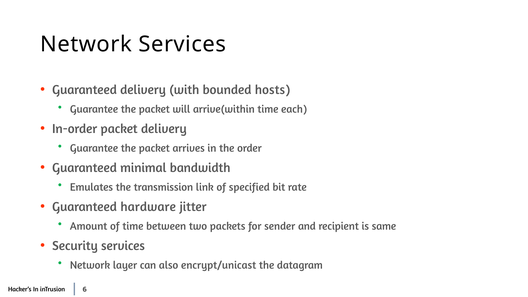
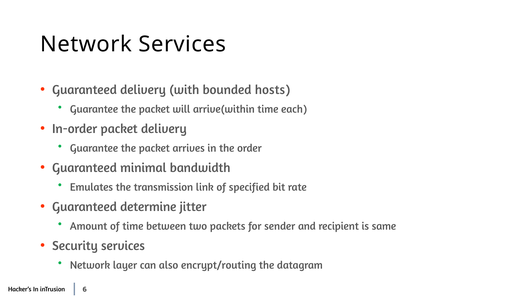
hardware: hardware -> determine
encrypt/unicast: encrypt/unicast -> encrypt/routing
